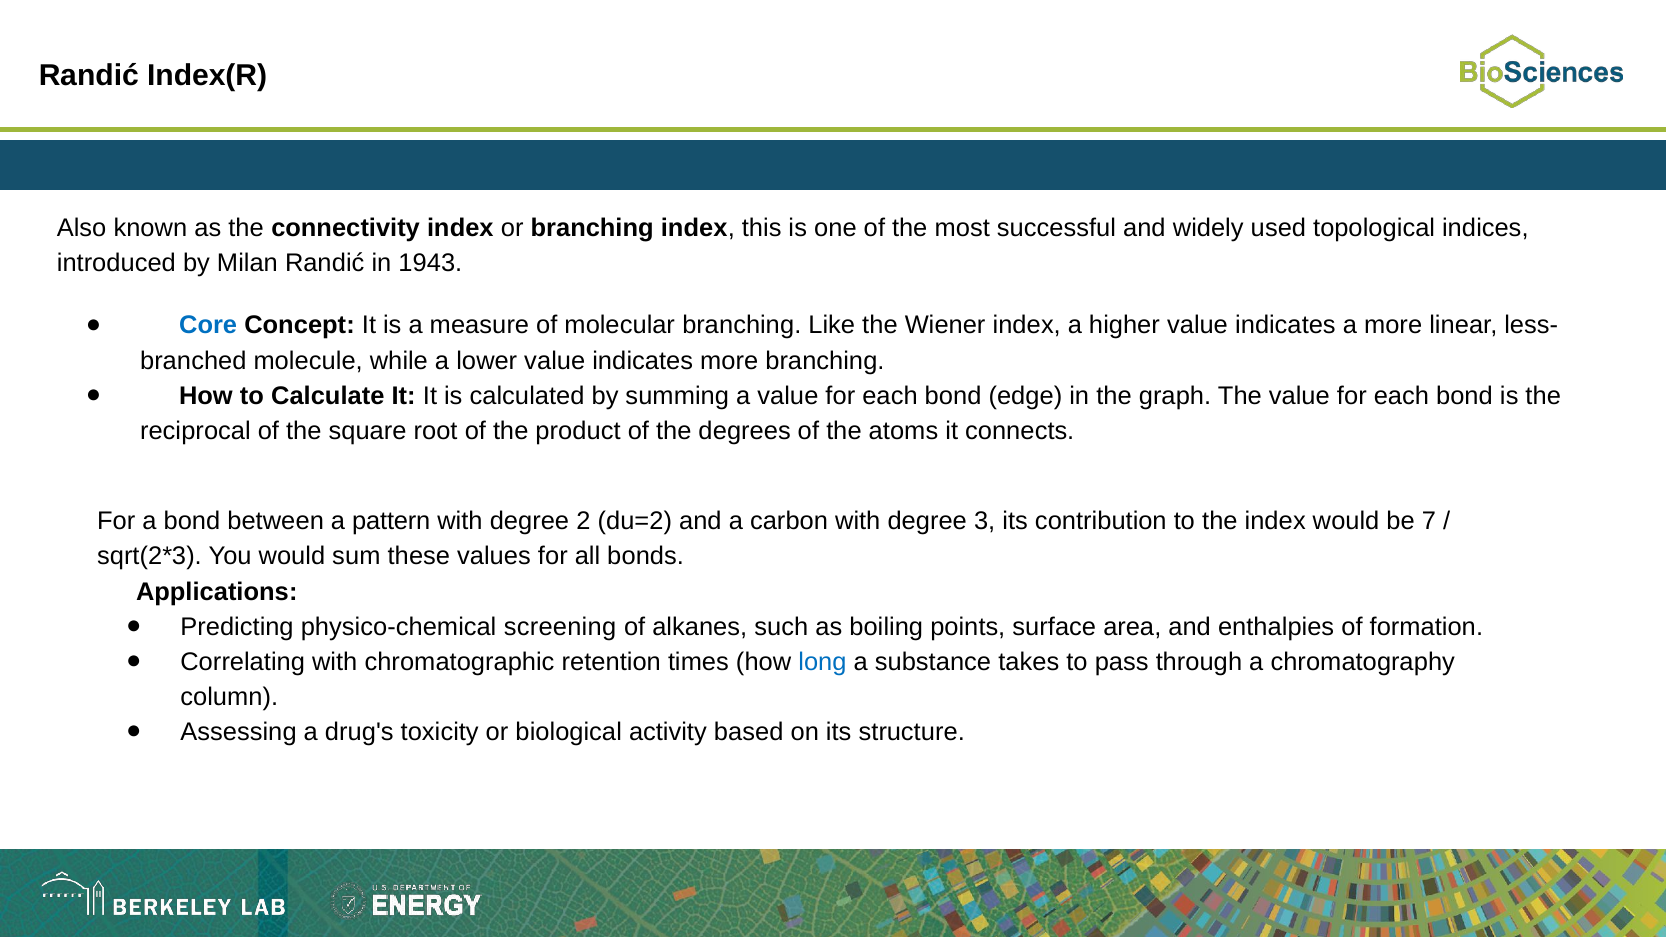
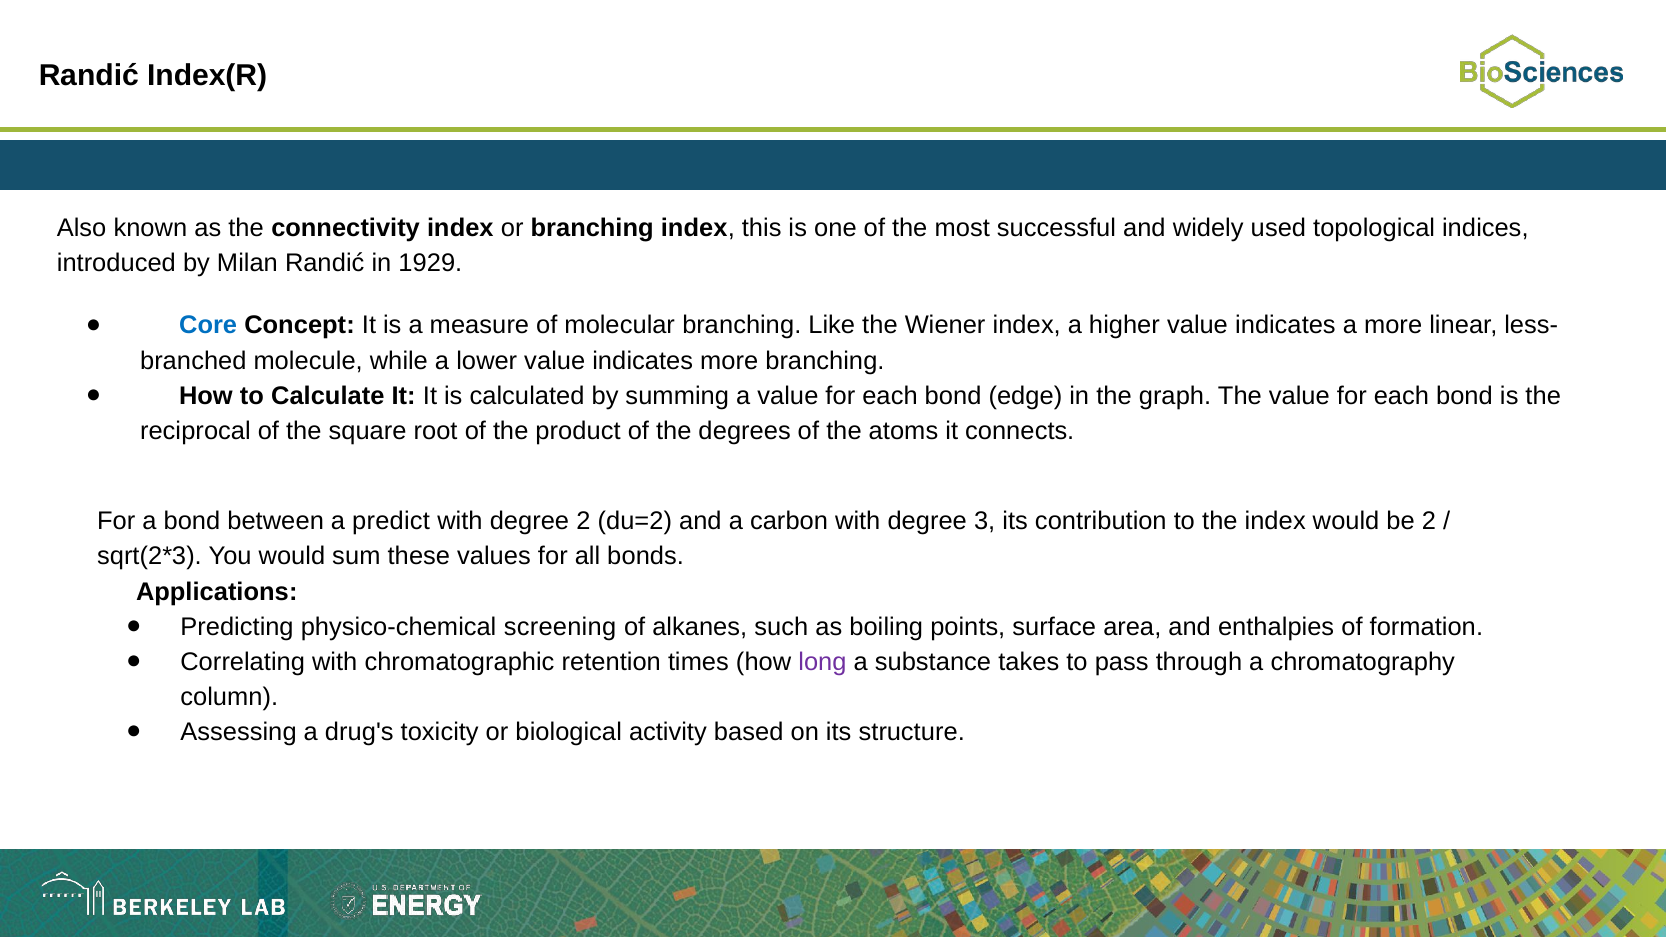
1943: 1943 -> 1929
pattern: pattern -> predict
be 7: 7 -> 2
long colour: blue -> purple
